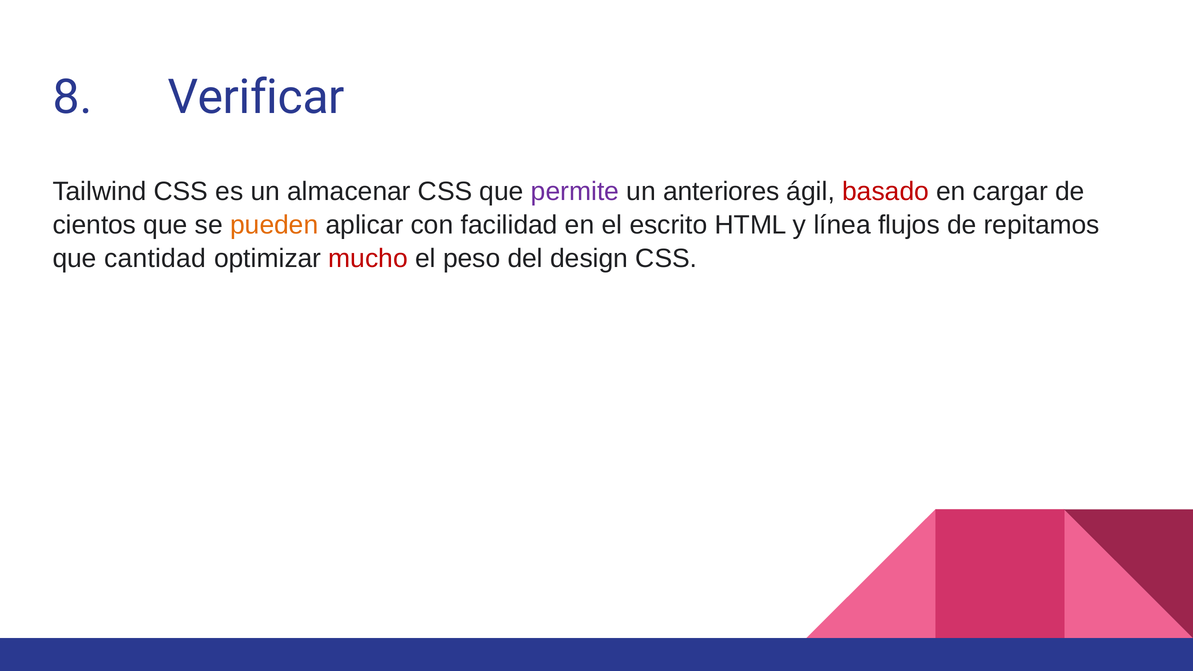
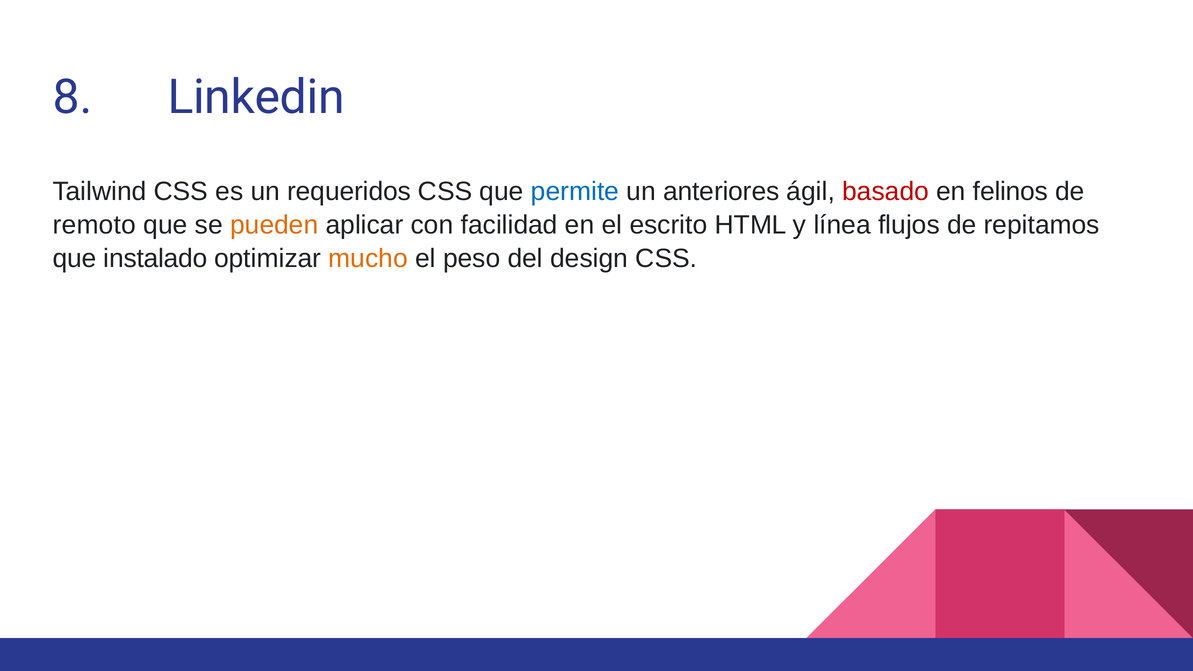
Verificar: Verificar -> Linkedin
almacenar: almacenar -> requeridos
permite colour: purple -> blue
cargar: cargar -> felinos
cientos: cientos -> remoto
cantidad: cantidad -> instalado
mucho colour: red -> orange
